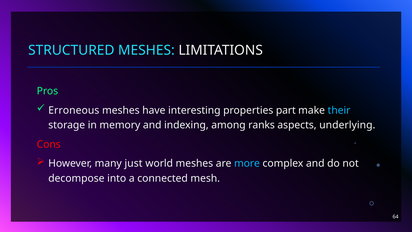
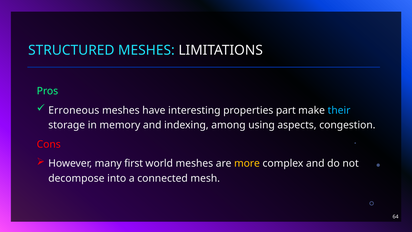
ranks: ranks -> using
underlying: underlying -> congestion
just: just -> first
more colour: light blue -> yellow
